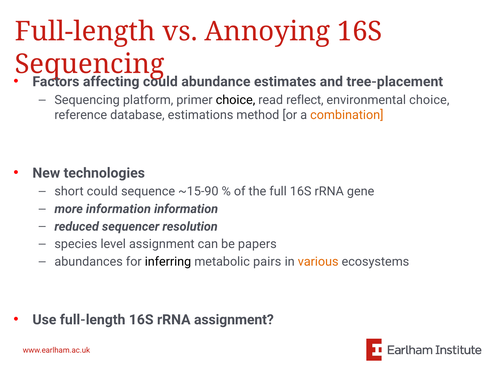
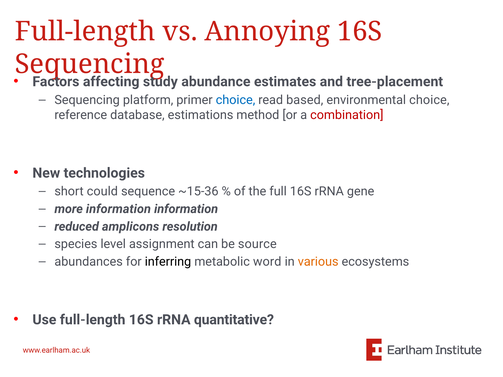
could at (160, 82): could -> study
choice at (236, 100) colour: black -> blue
reflect: reflect -> based
combination colour: orange -> red
~15-90: ~15-90 -> ~15-36
sequencer: sequencer -> amplicons
papers: papers -> source
pairs: pairs -> word
rRNA assignment: assignment -> quantitative
